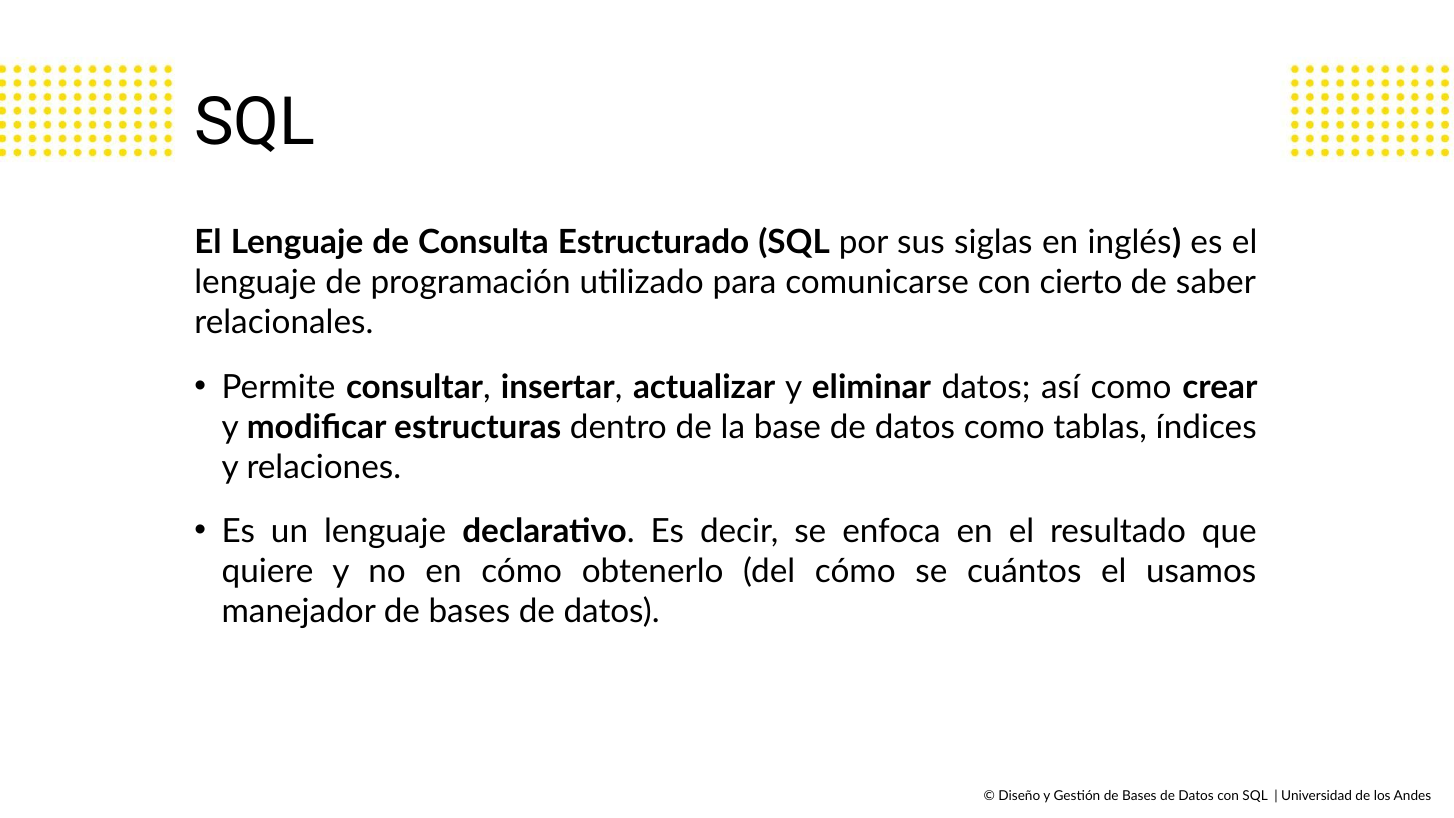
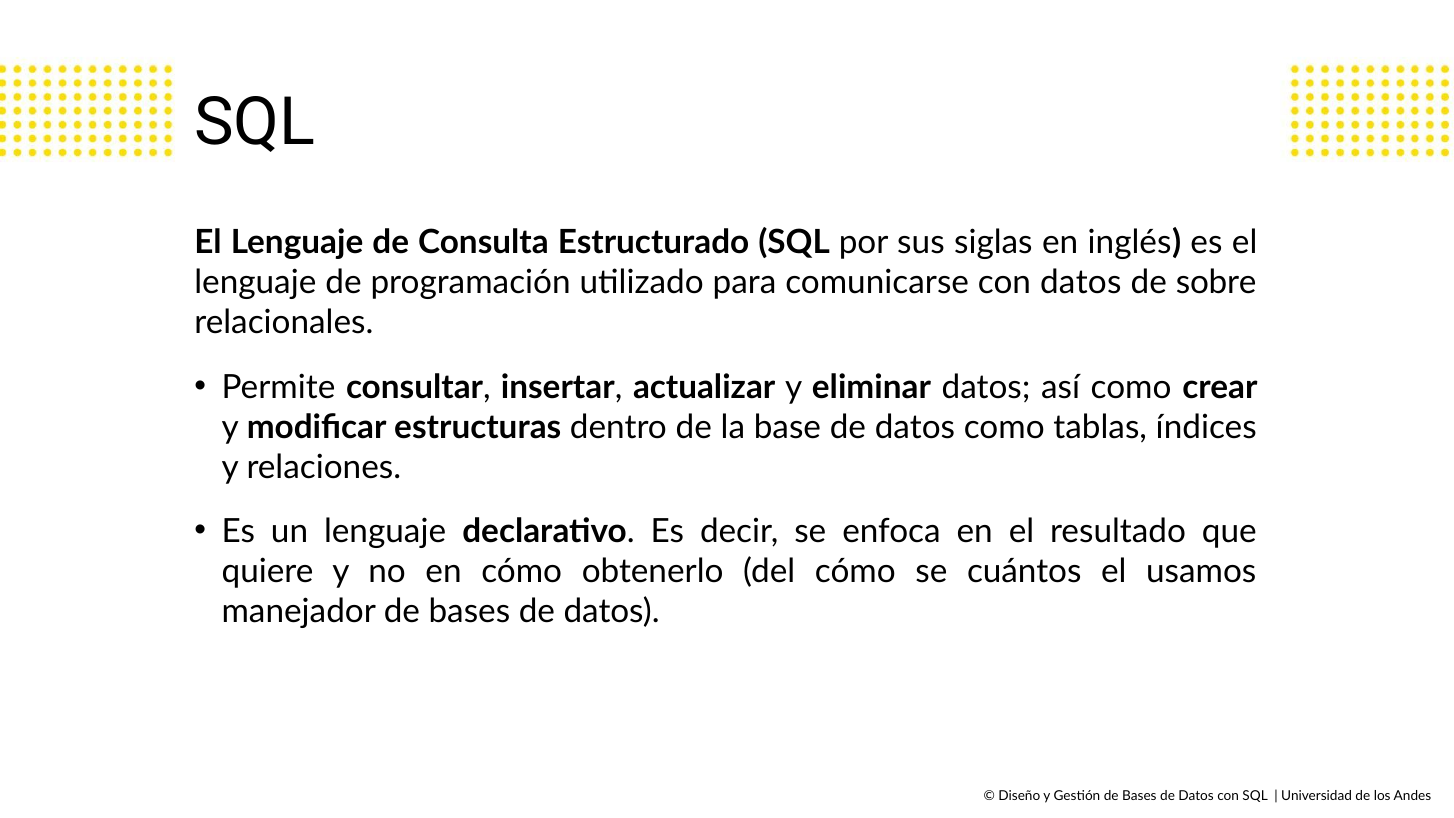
con cierto: cierto -> datos
saber: saber -> sobre
